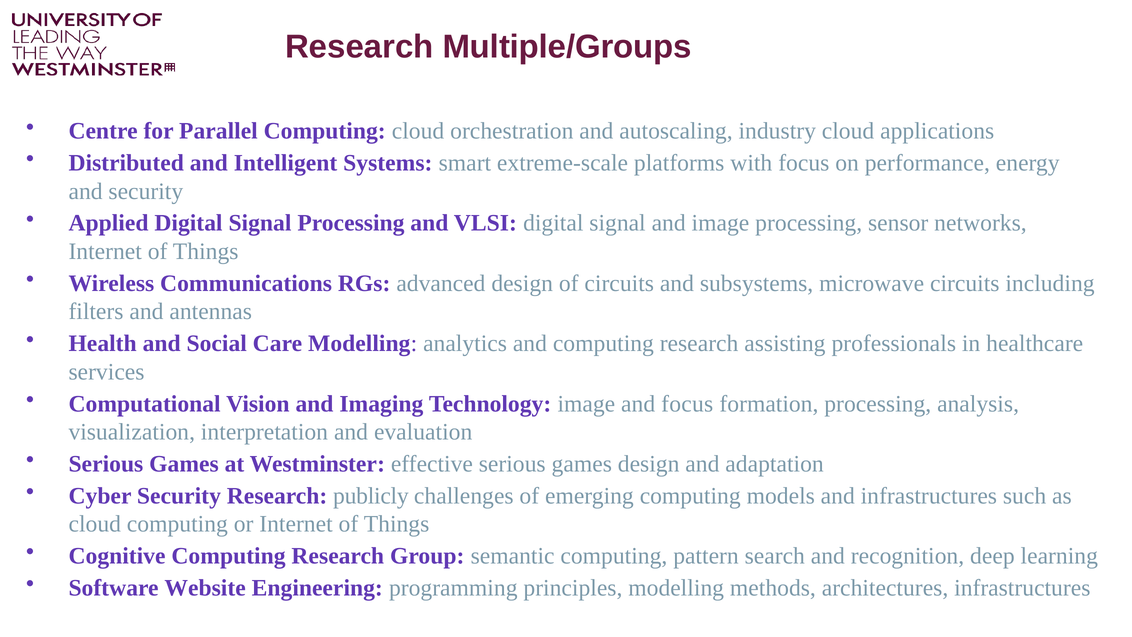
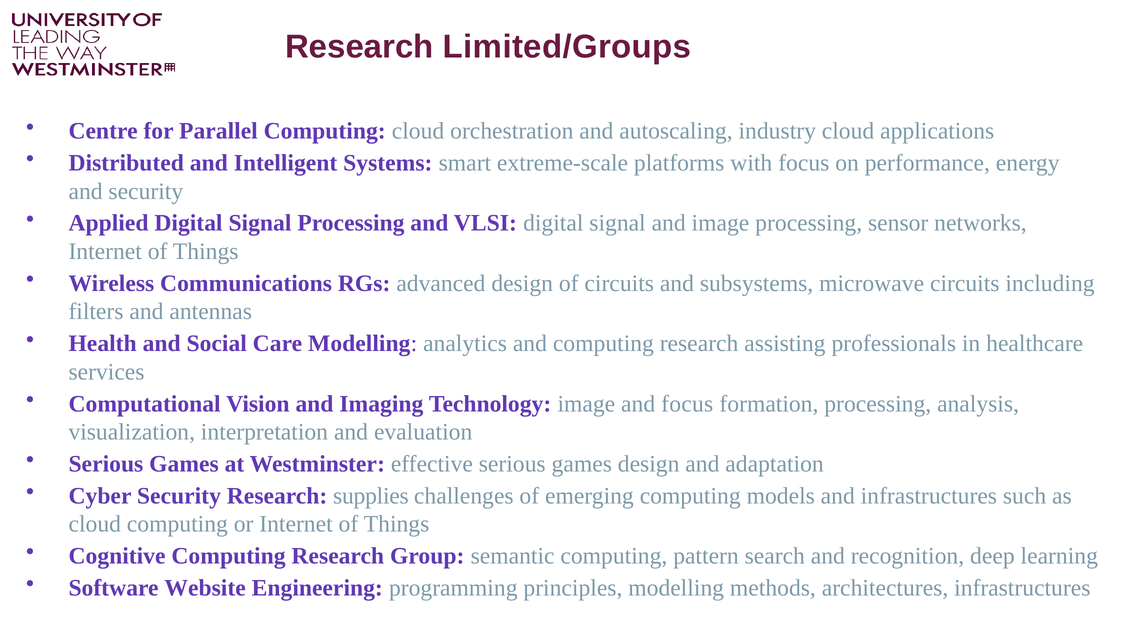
Multiple/Groups: Multiple/Groups -> Limited/Groups
publicly: publicly -> supplies
